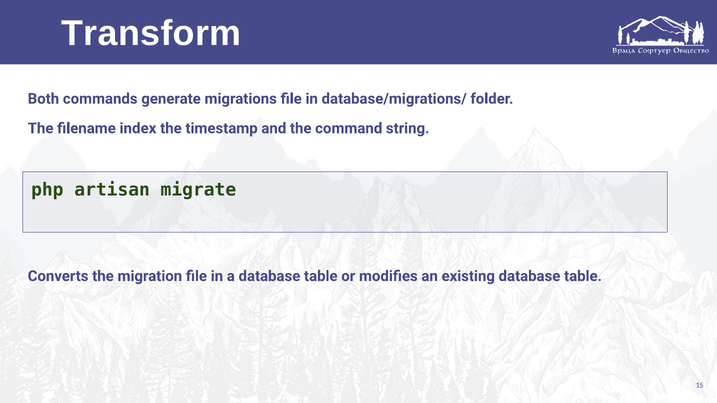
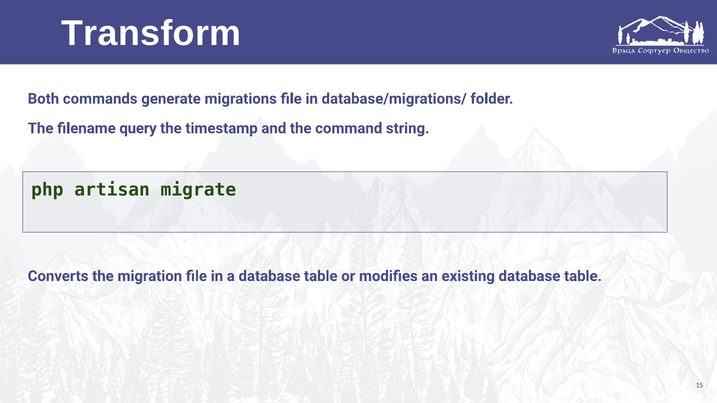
index: index -> query
